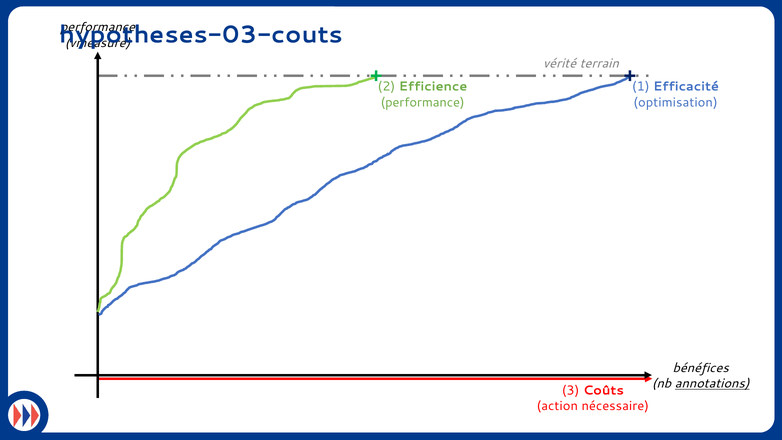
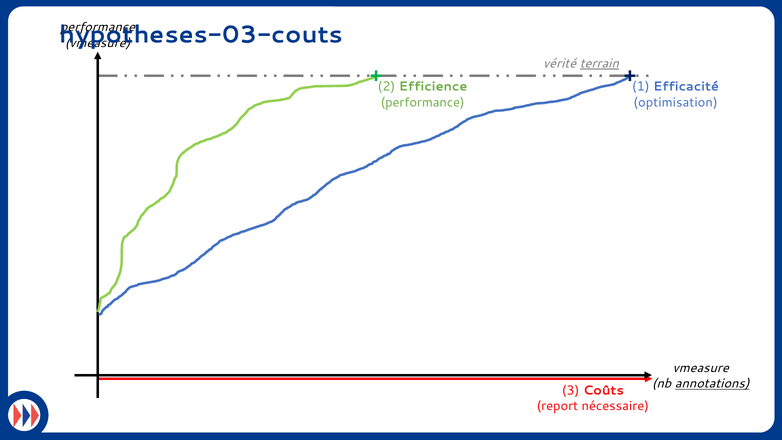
terrain underline: none -> present
bénéfices at (701, 368): bénéfices -> vmeasure
action: action -> report
